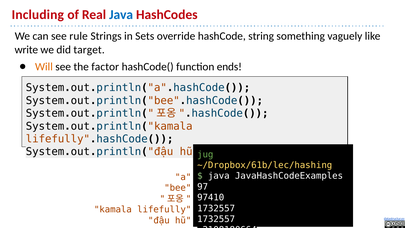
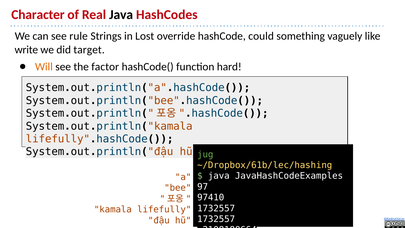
Including: Including -> Character
Java at (121, 15) colour: blue -> black
Sets: Sets -> Lost
string: string -> could
ends: ends -> hard
